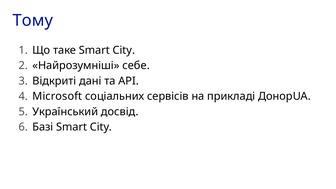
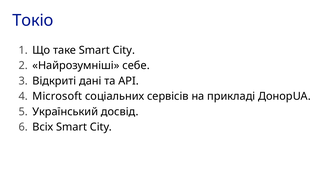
Тому: Тому -> Токіо
Базі: Базі -> Всіх
